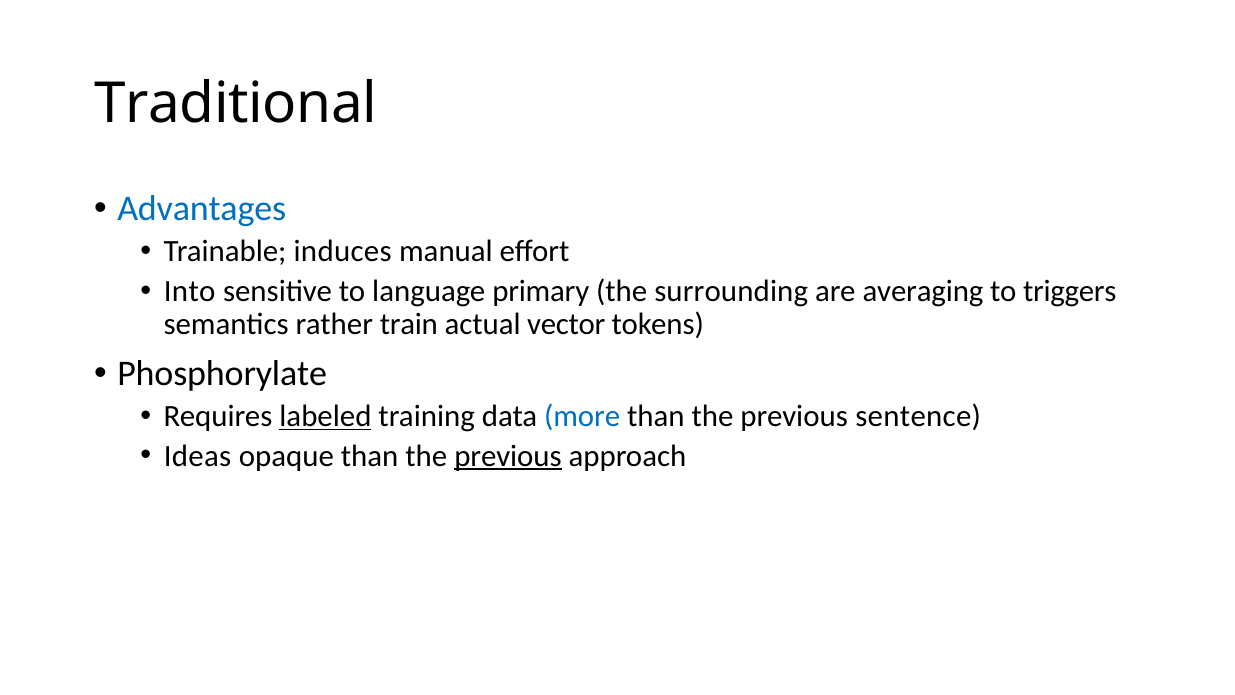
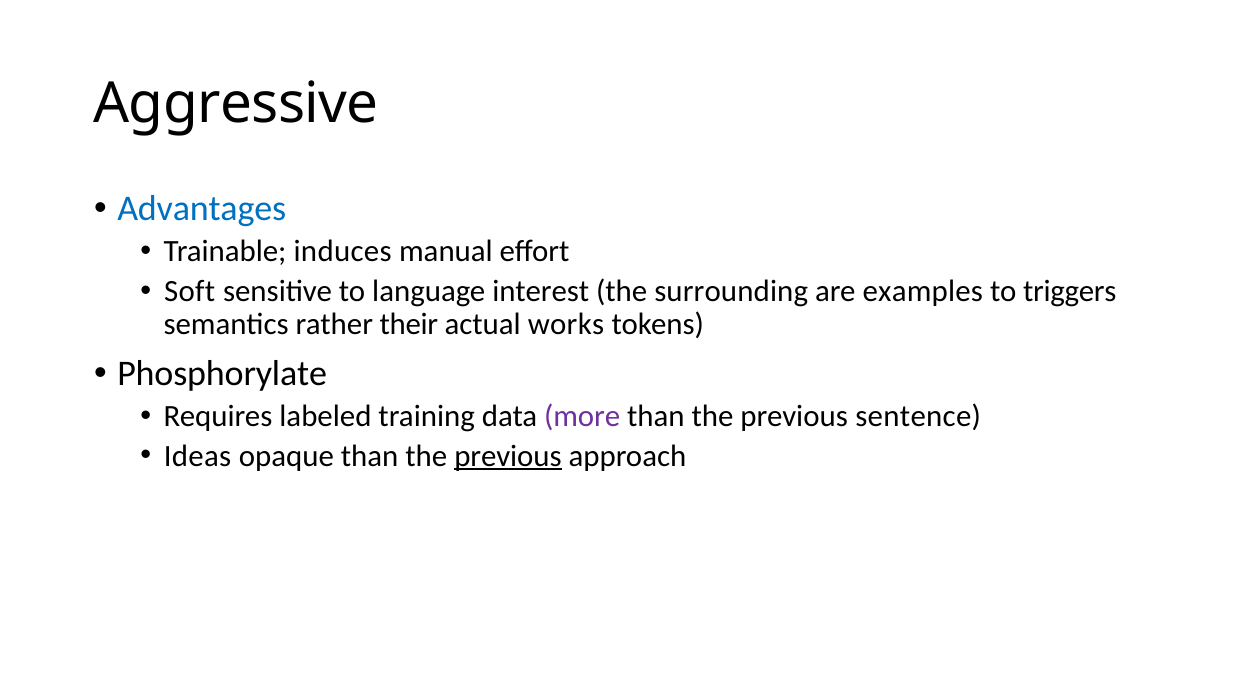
Traditional: Traditional -> Aggressive
Into: Into -> Soft
primary: primary -> interest
averaging: averaging -> examples
train: train -> their
vector: vector -> works
labeled underline: present -> none
more colour: blue -> purple
